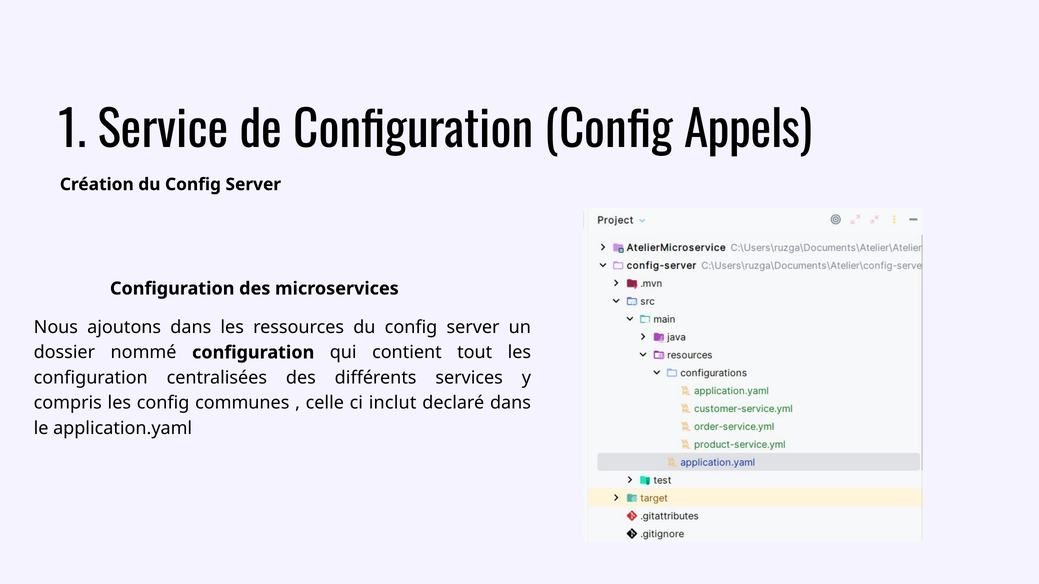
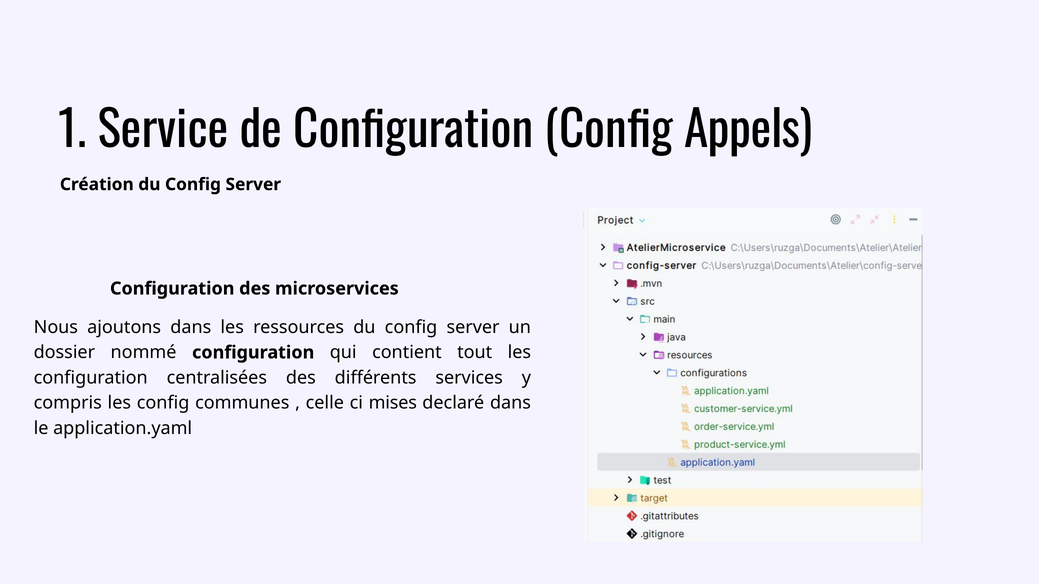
inclut: inclut -> mises
